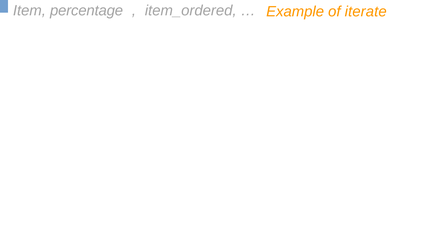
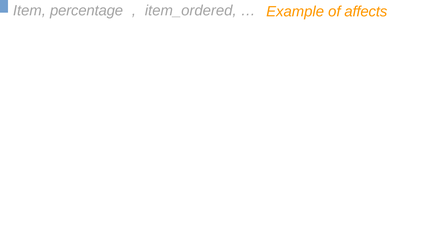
iterate: iterate -> affects
